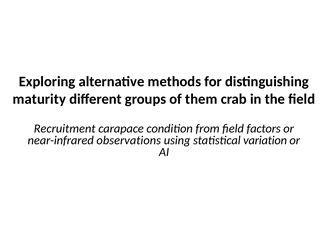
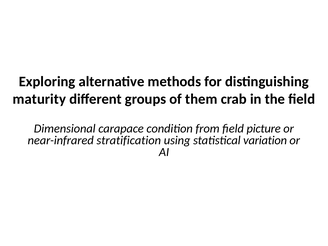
Recruitment: Recruitment -> Dimensional
factors: factors -> picture
observations: observations -> stratification
